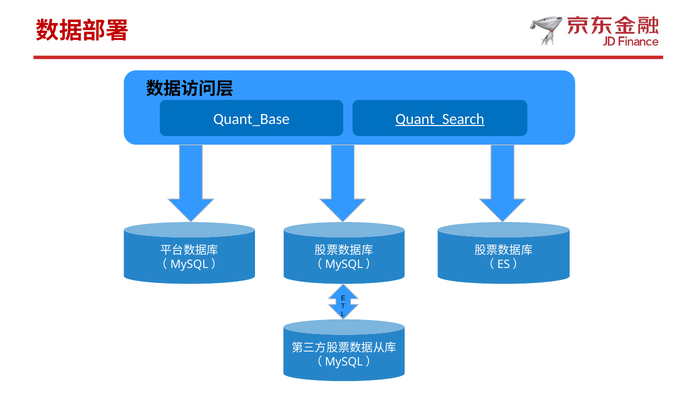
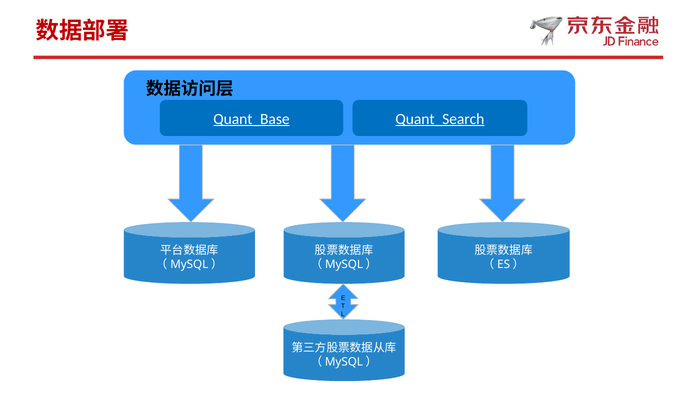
Quant_Base underline: none -> present
